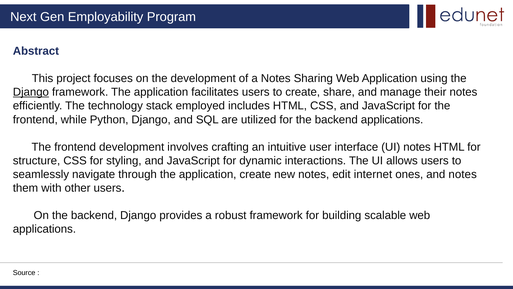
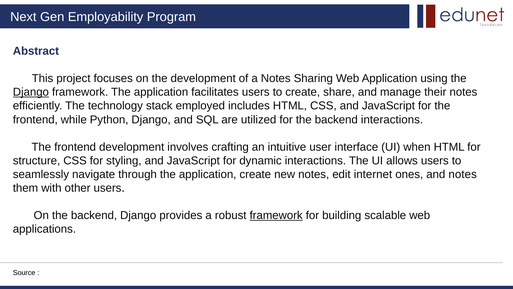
backend applications: applications -> interactions
UI notes: notes -> when
framework at (276, 215) underline: none -> present
